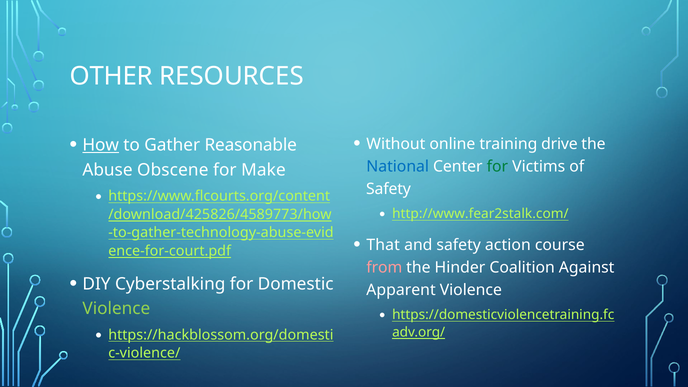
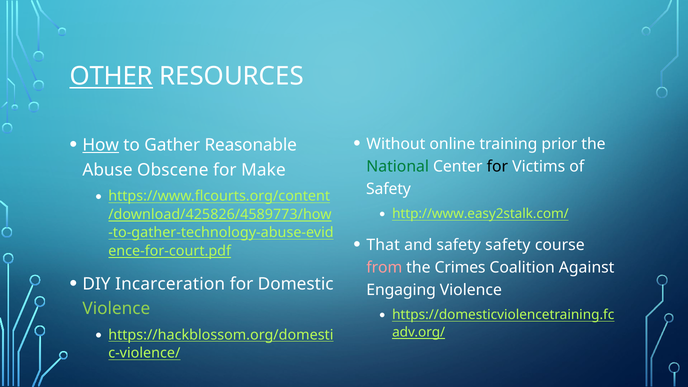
OTHER underline: none -> present
drive: drive -> prior
National colour: blue -> green
for at (497, 167) colour: green -> black
http://www.fear2stalk.com/: http://www.fear2stalk.com/ -> http://www.easy2stalk.com/
safety action: action -> safety
Hinder: Hinder -> Crimes
Cyberstalking: Cyberstalking -> Incarceration
Apparent: Apparent -> Engaging
